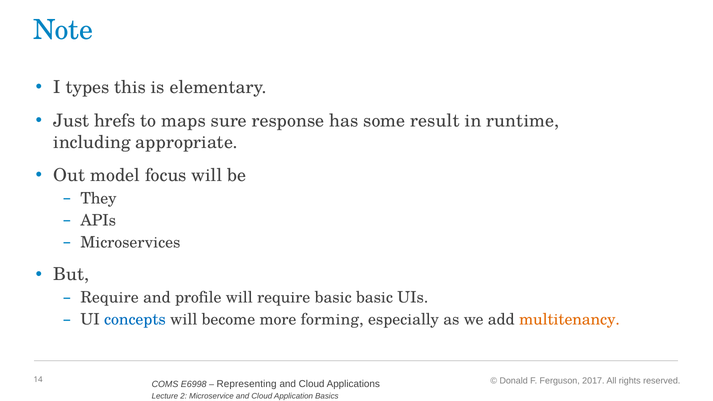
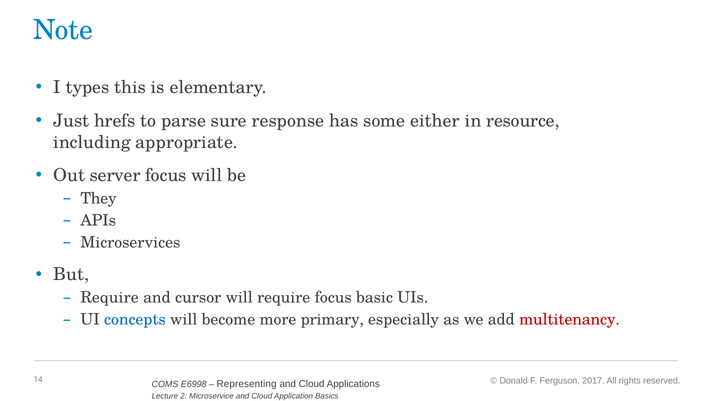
maps: maps -> parse
result: result -> either
runtime: runtime -> resource
model: model -> server
profile: profile -> cursor
require basic: basic -> focus
forming: forming -> primary
multitenancy colour: orange -> red
